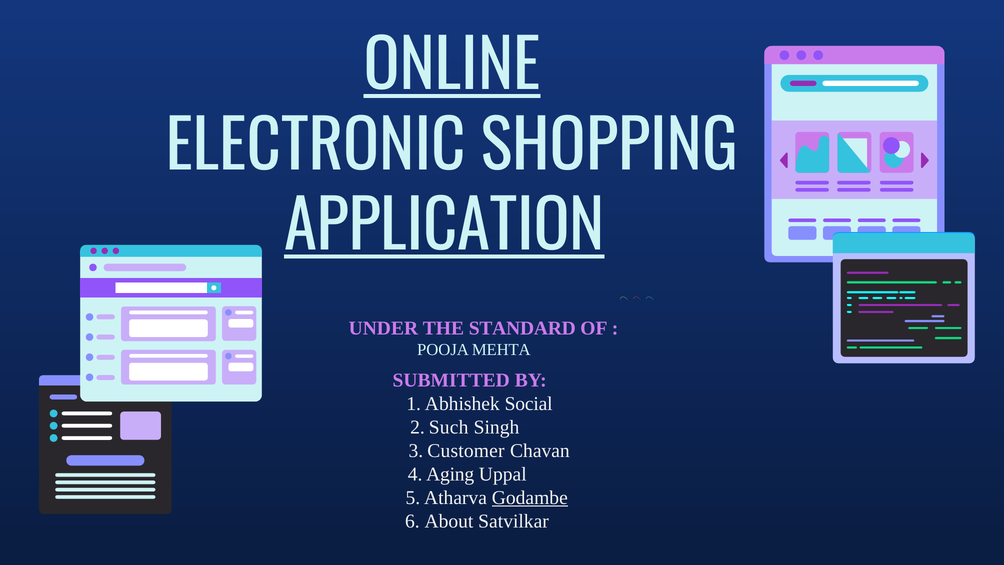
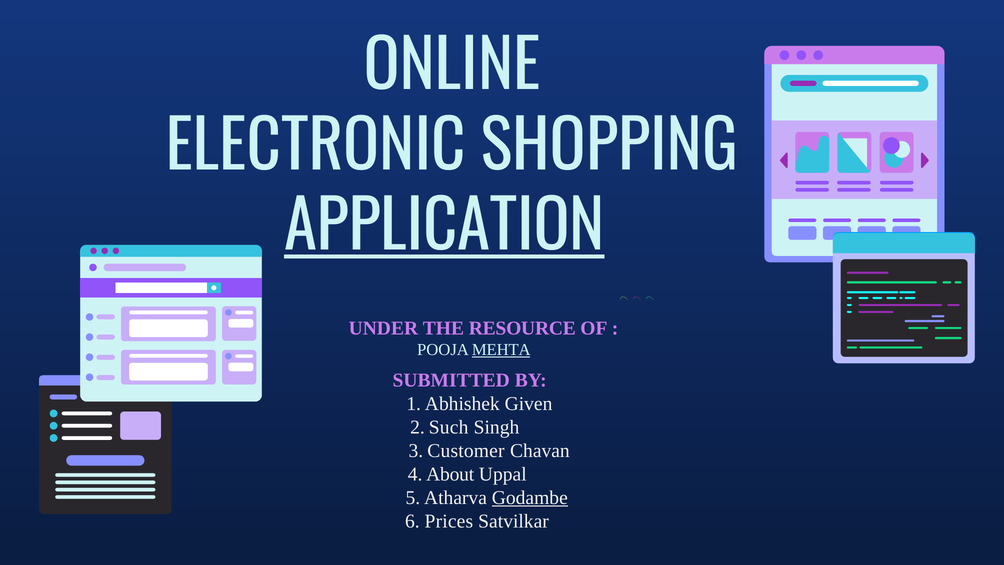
ONLINE underline: present -> none
STANDARD: STANDARD -> RESOURCE
MEHTA underline: none -> present
Social: Social -> Given
Aging: Aging -> About
About: About -> Prices
